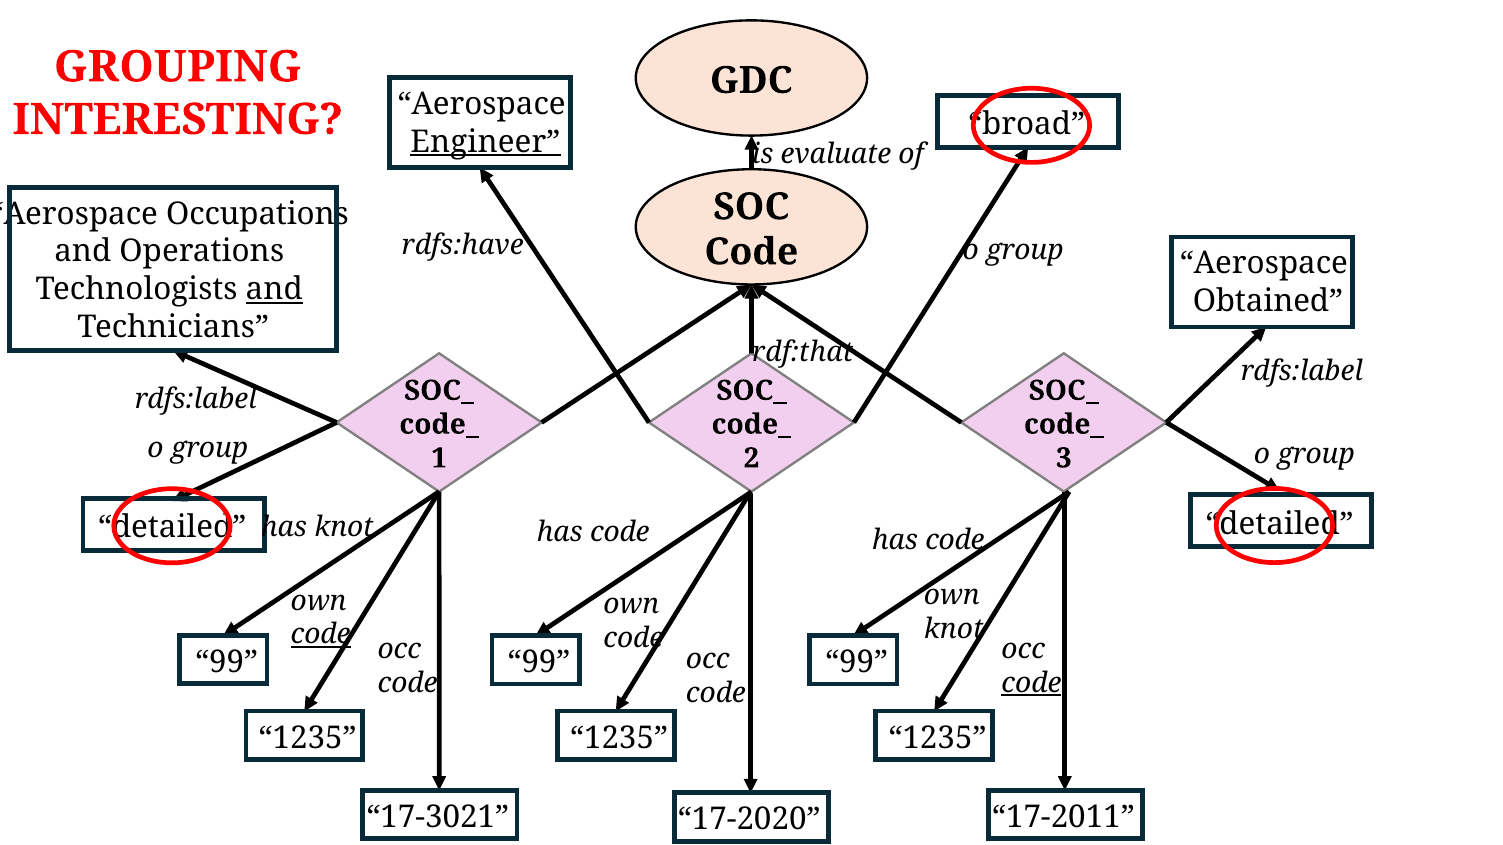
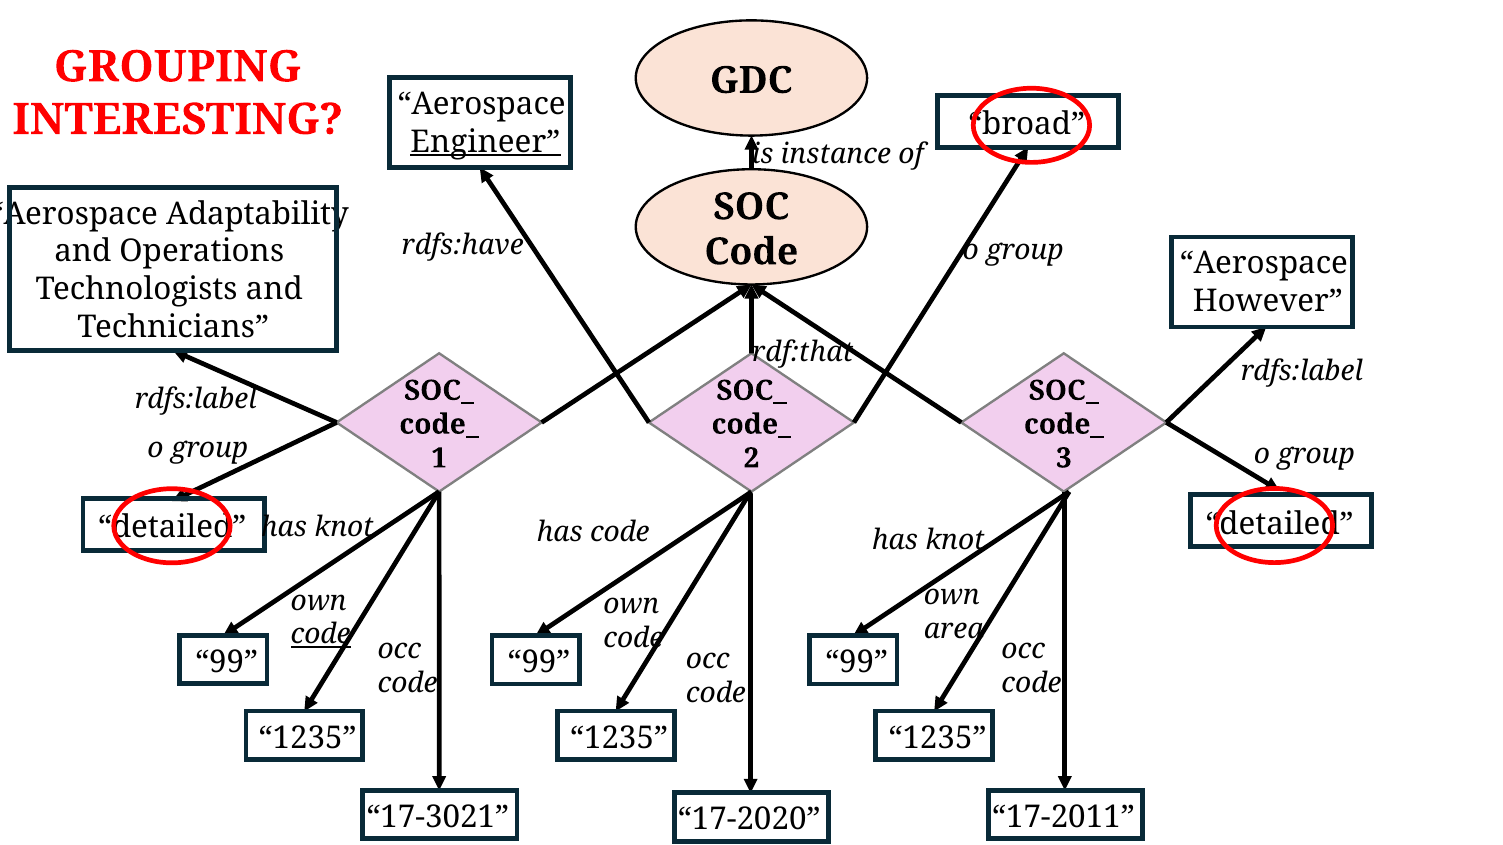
evaluate: evaluate -> instance
Occupations: Occupations -> Adaptability
and at (274, 289) underline: present -> none
Obtained: Obtained -> However
code at (955, 541): code -> knot
knot at (954, 629): knot -> area
code at (1031, 684) underline: present -> none
